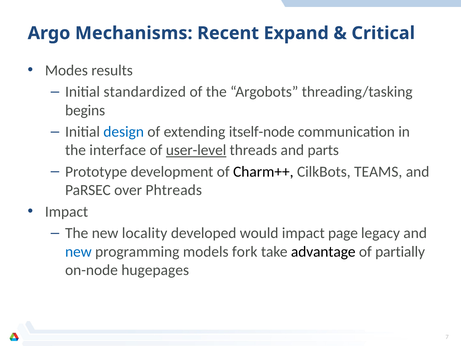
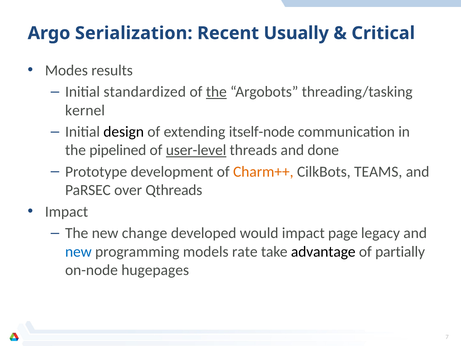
Mechanisms: Mechanisms -> Serialization
Expand: Expand -> Usually
the at (216, 92) underline: none -> present
begins: begins -> kernel
design colour: blue -> black
interface: interface -> pipelined
parts: parts -> done
Charm++ colour: black -> orange
Phtreads: Phtreads -> Qthreads
locality: locality -> change
fork: fork -> rate
